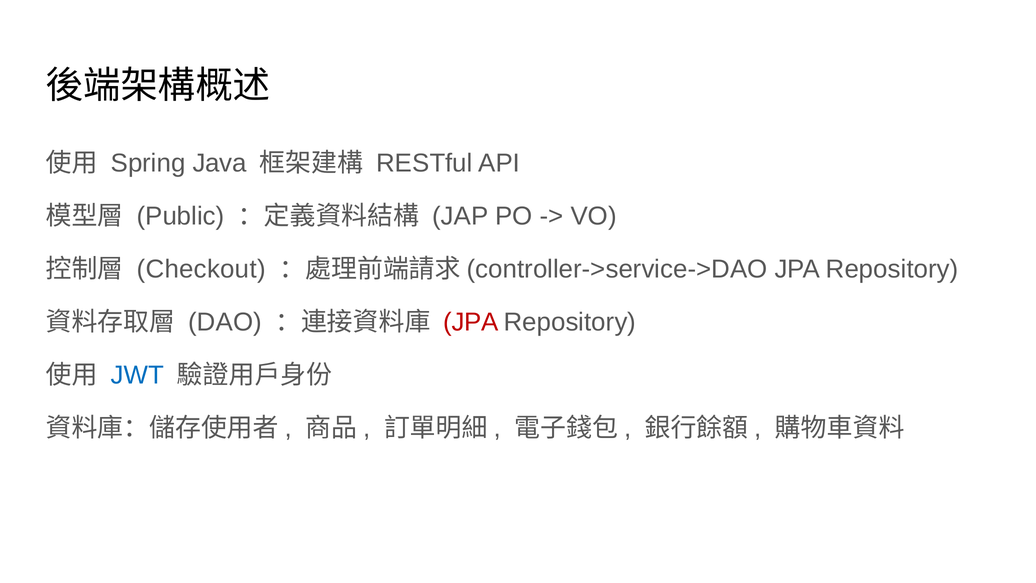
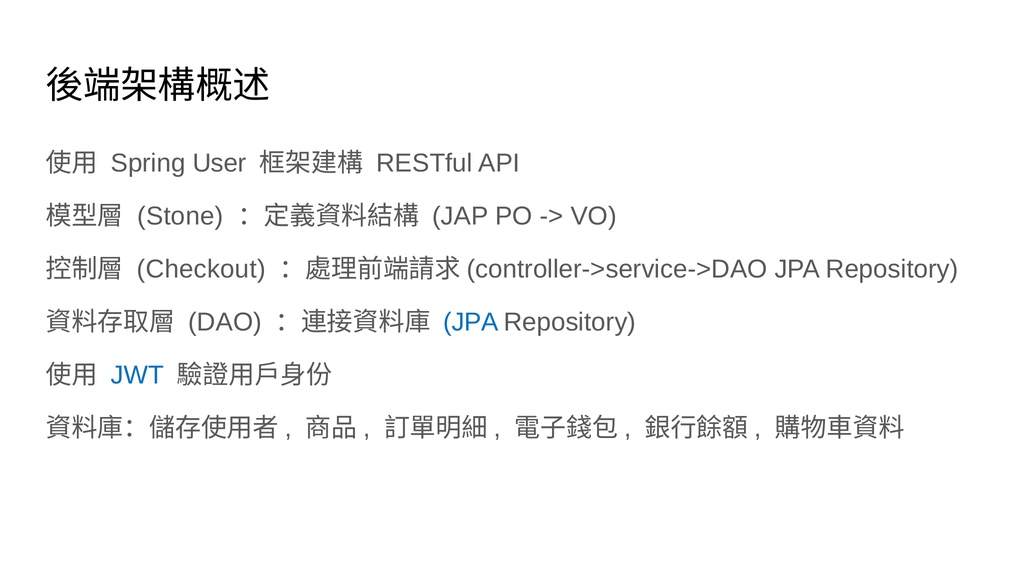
Java: Java -> User
Public: Public -> Stone
JPA at (471, 322) colour: red -> blue
